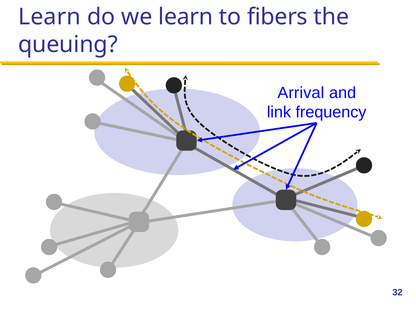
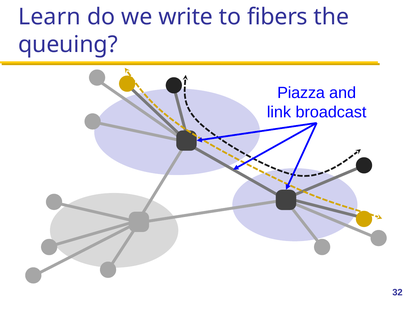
we learn: learn -> write
Arrival: Arrival -> Piazza
frequency: frequency -> broadcast
